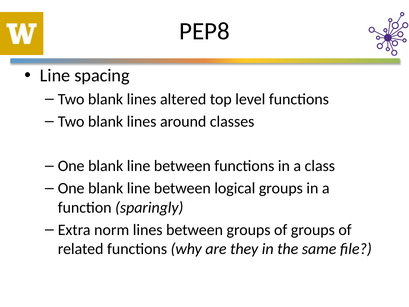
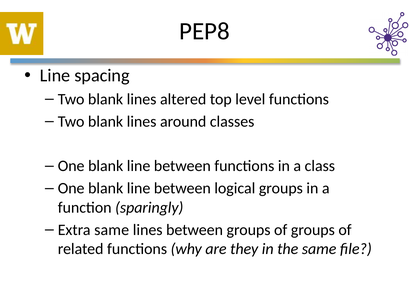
Extra norm: norm -> same
